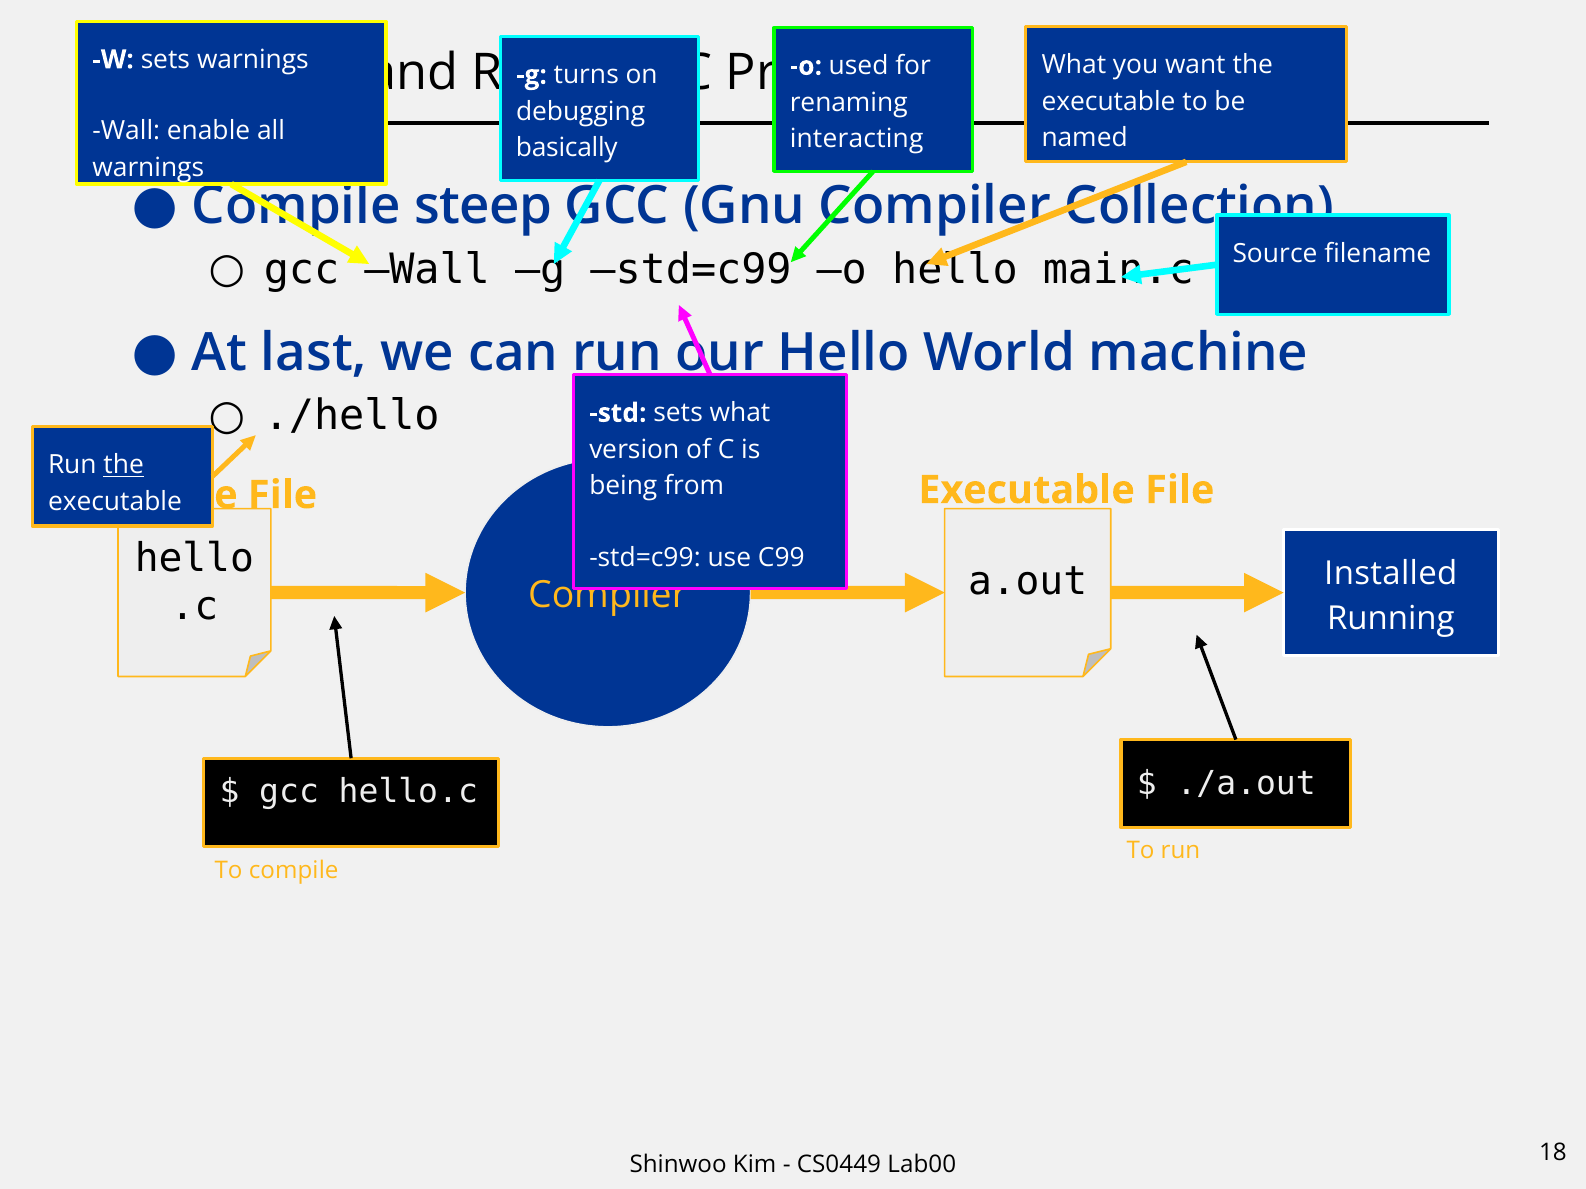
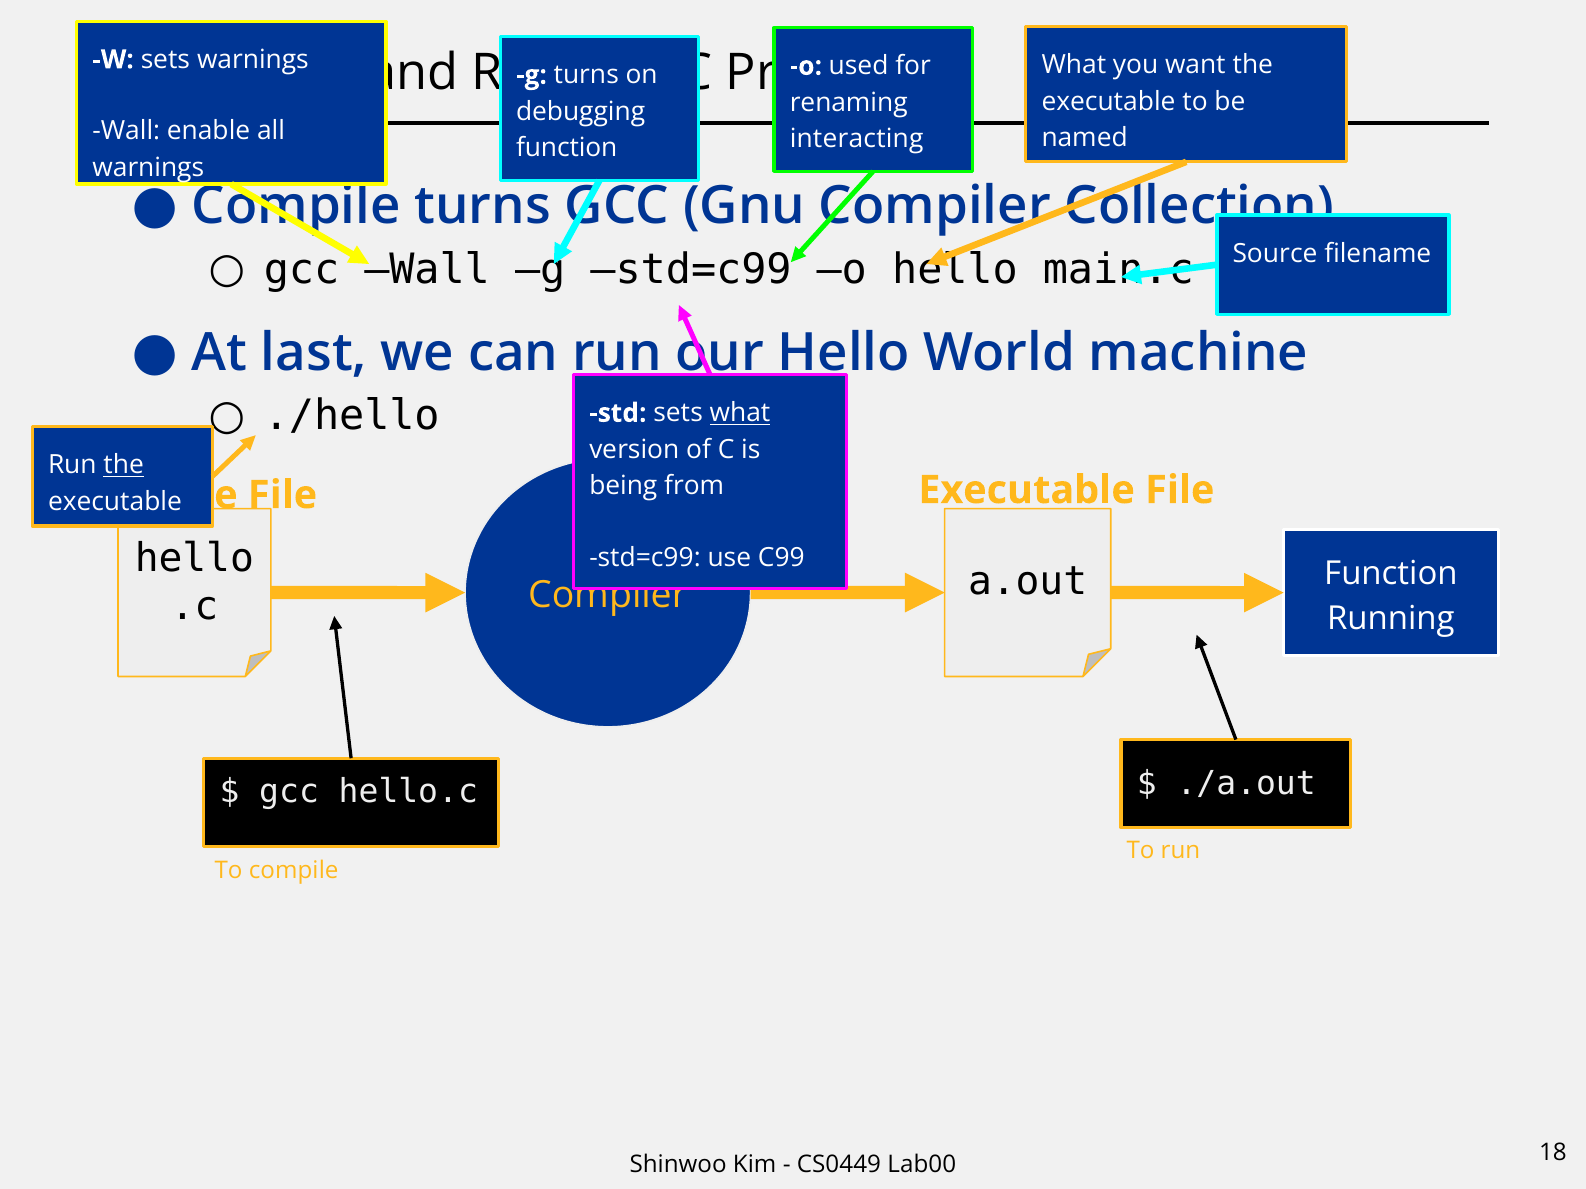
basically at (567, 148): basically -> function
steep at (483, 206): steep -> turns
what at (740, 413) underline: none -> present
Installed at (1391, 574): Installed -> Function
